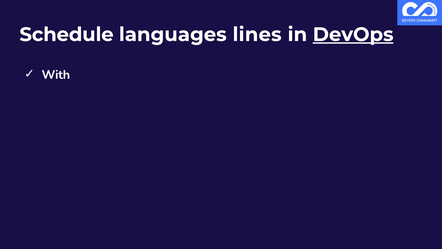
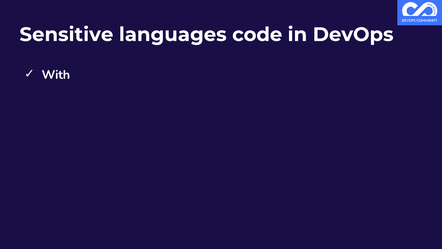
Schedule: Schedule -> Sensitive
lines: lines -> code
DevOps underline: present -> none
